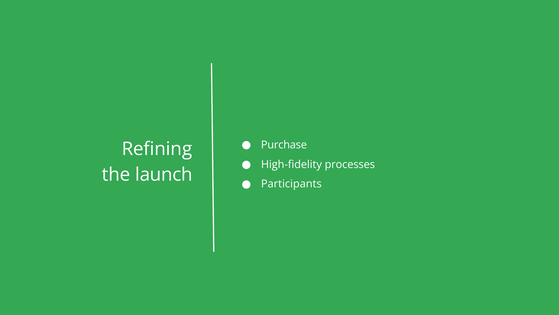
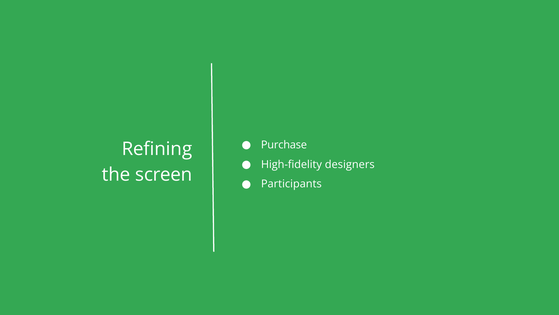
processes: processes -> designers
launch: launch -> screen
